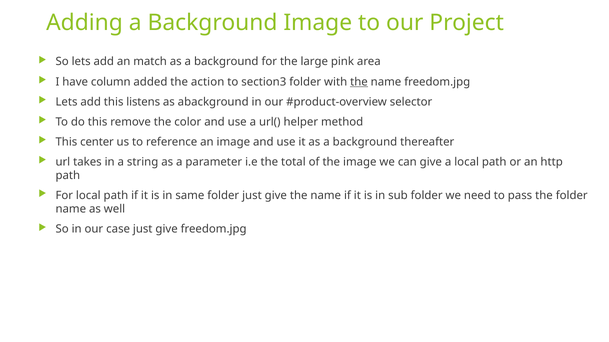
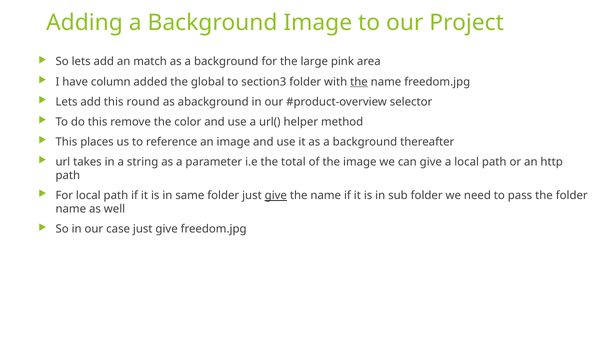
action: action -> global
listens: listens -> round
center: center -> places
give at (276, 196) underline: none -> present
